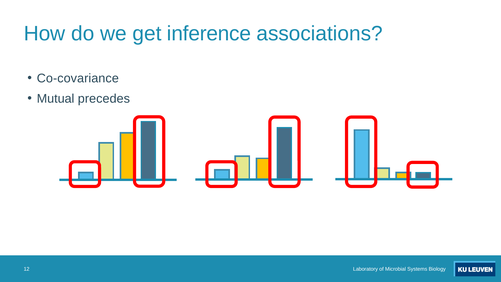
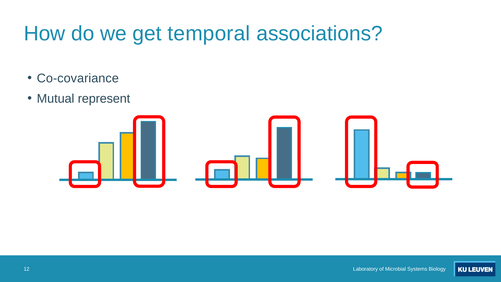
inference: inference -> temporal
precedes: precedes -> represent
